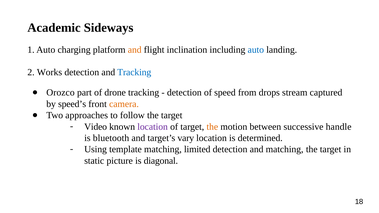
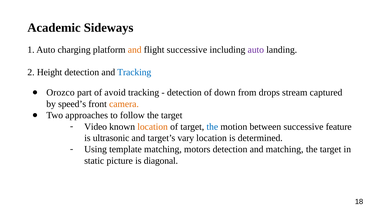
flight inclination: inclination -> successive
auto at (256, 50) colour: blue -> purple
Works: Works -> Height
drone: drone -> avoid
speed: speed -> down
location at (153, 127) colour: purple -> orange
the at (212, 127) colour: orange -> blue
handle: handle -> feature
bluetooth: bluetooth -> ultrasonic
limited: limited -> motors
